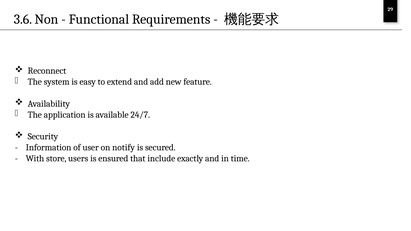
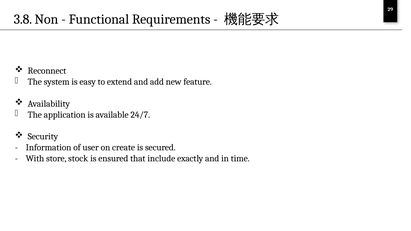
3.6: 3.6 -> 3.8
notify: notify -> create
users: users -> stock
